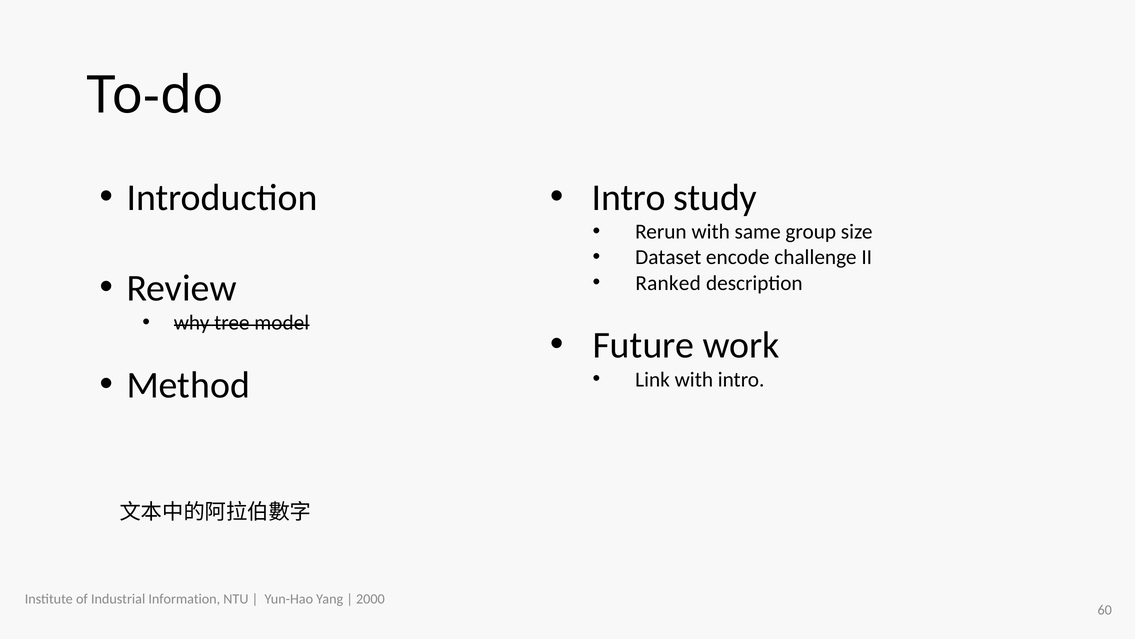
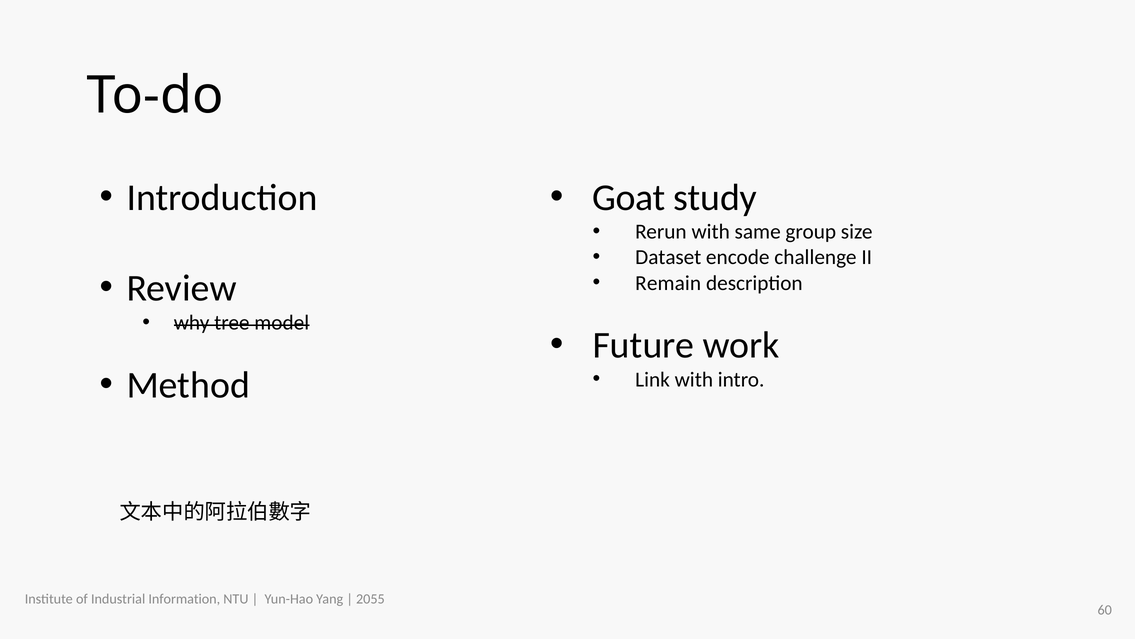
Intro at (629, 197): Intro -> Goat
Ranked: Ranked -> Remain
2000: 2000 -> 2055
